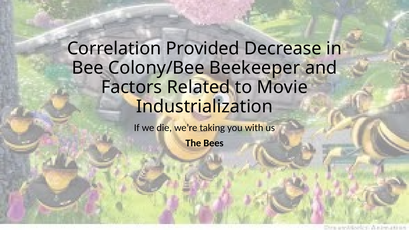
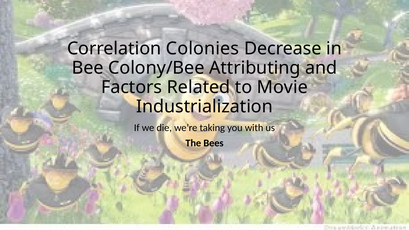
Provided: Provided -> Colonies
Beekeeper: Beekeeper -> Attributing
